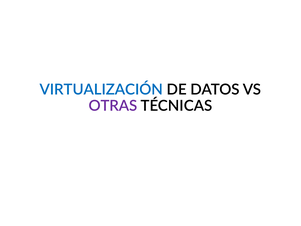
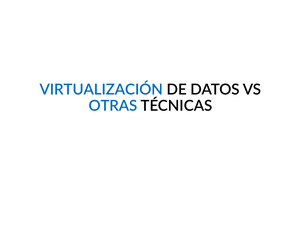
OTRAS colour: purple -> blue
